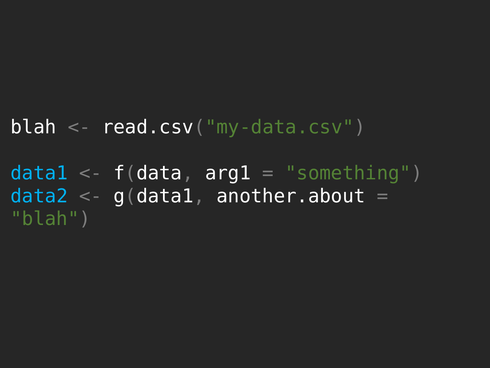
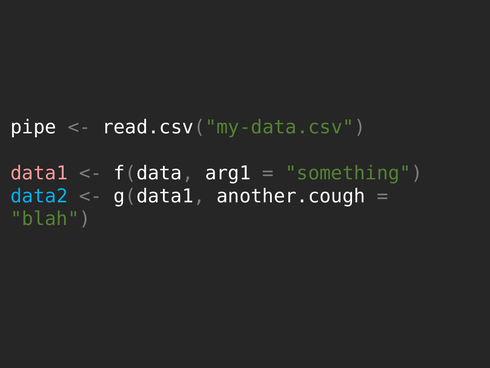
blah at (33, 127): blah -> pipe
data1 colour: light blue -> pink
another.about: another.about -> another.cough
